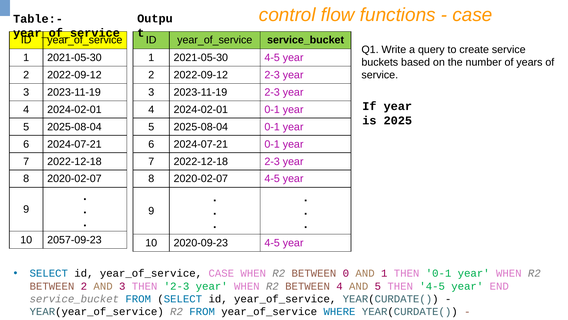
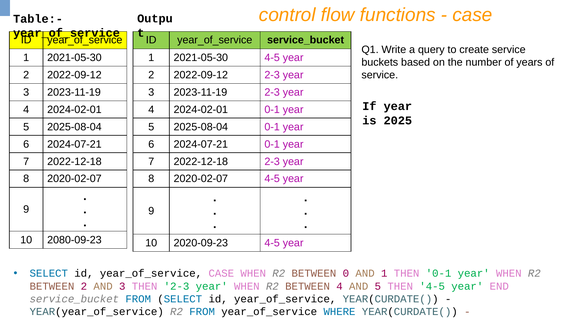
2057-09-23: 2057-09-23 -> 2080-09-23
